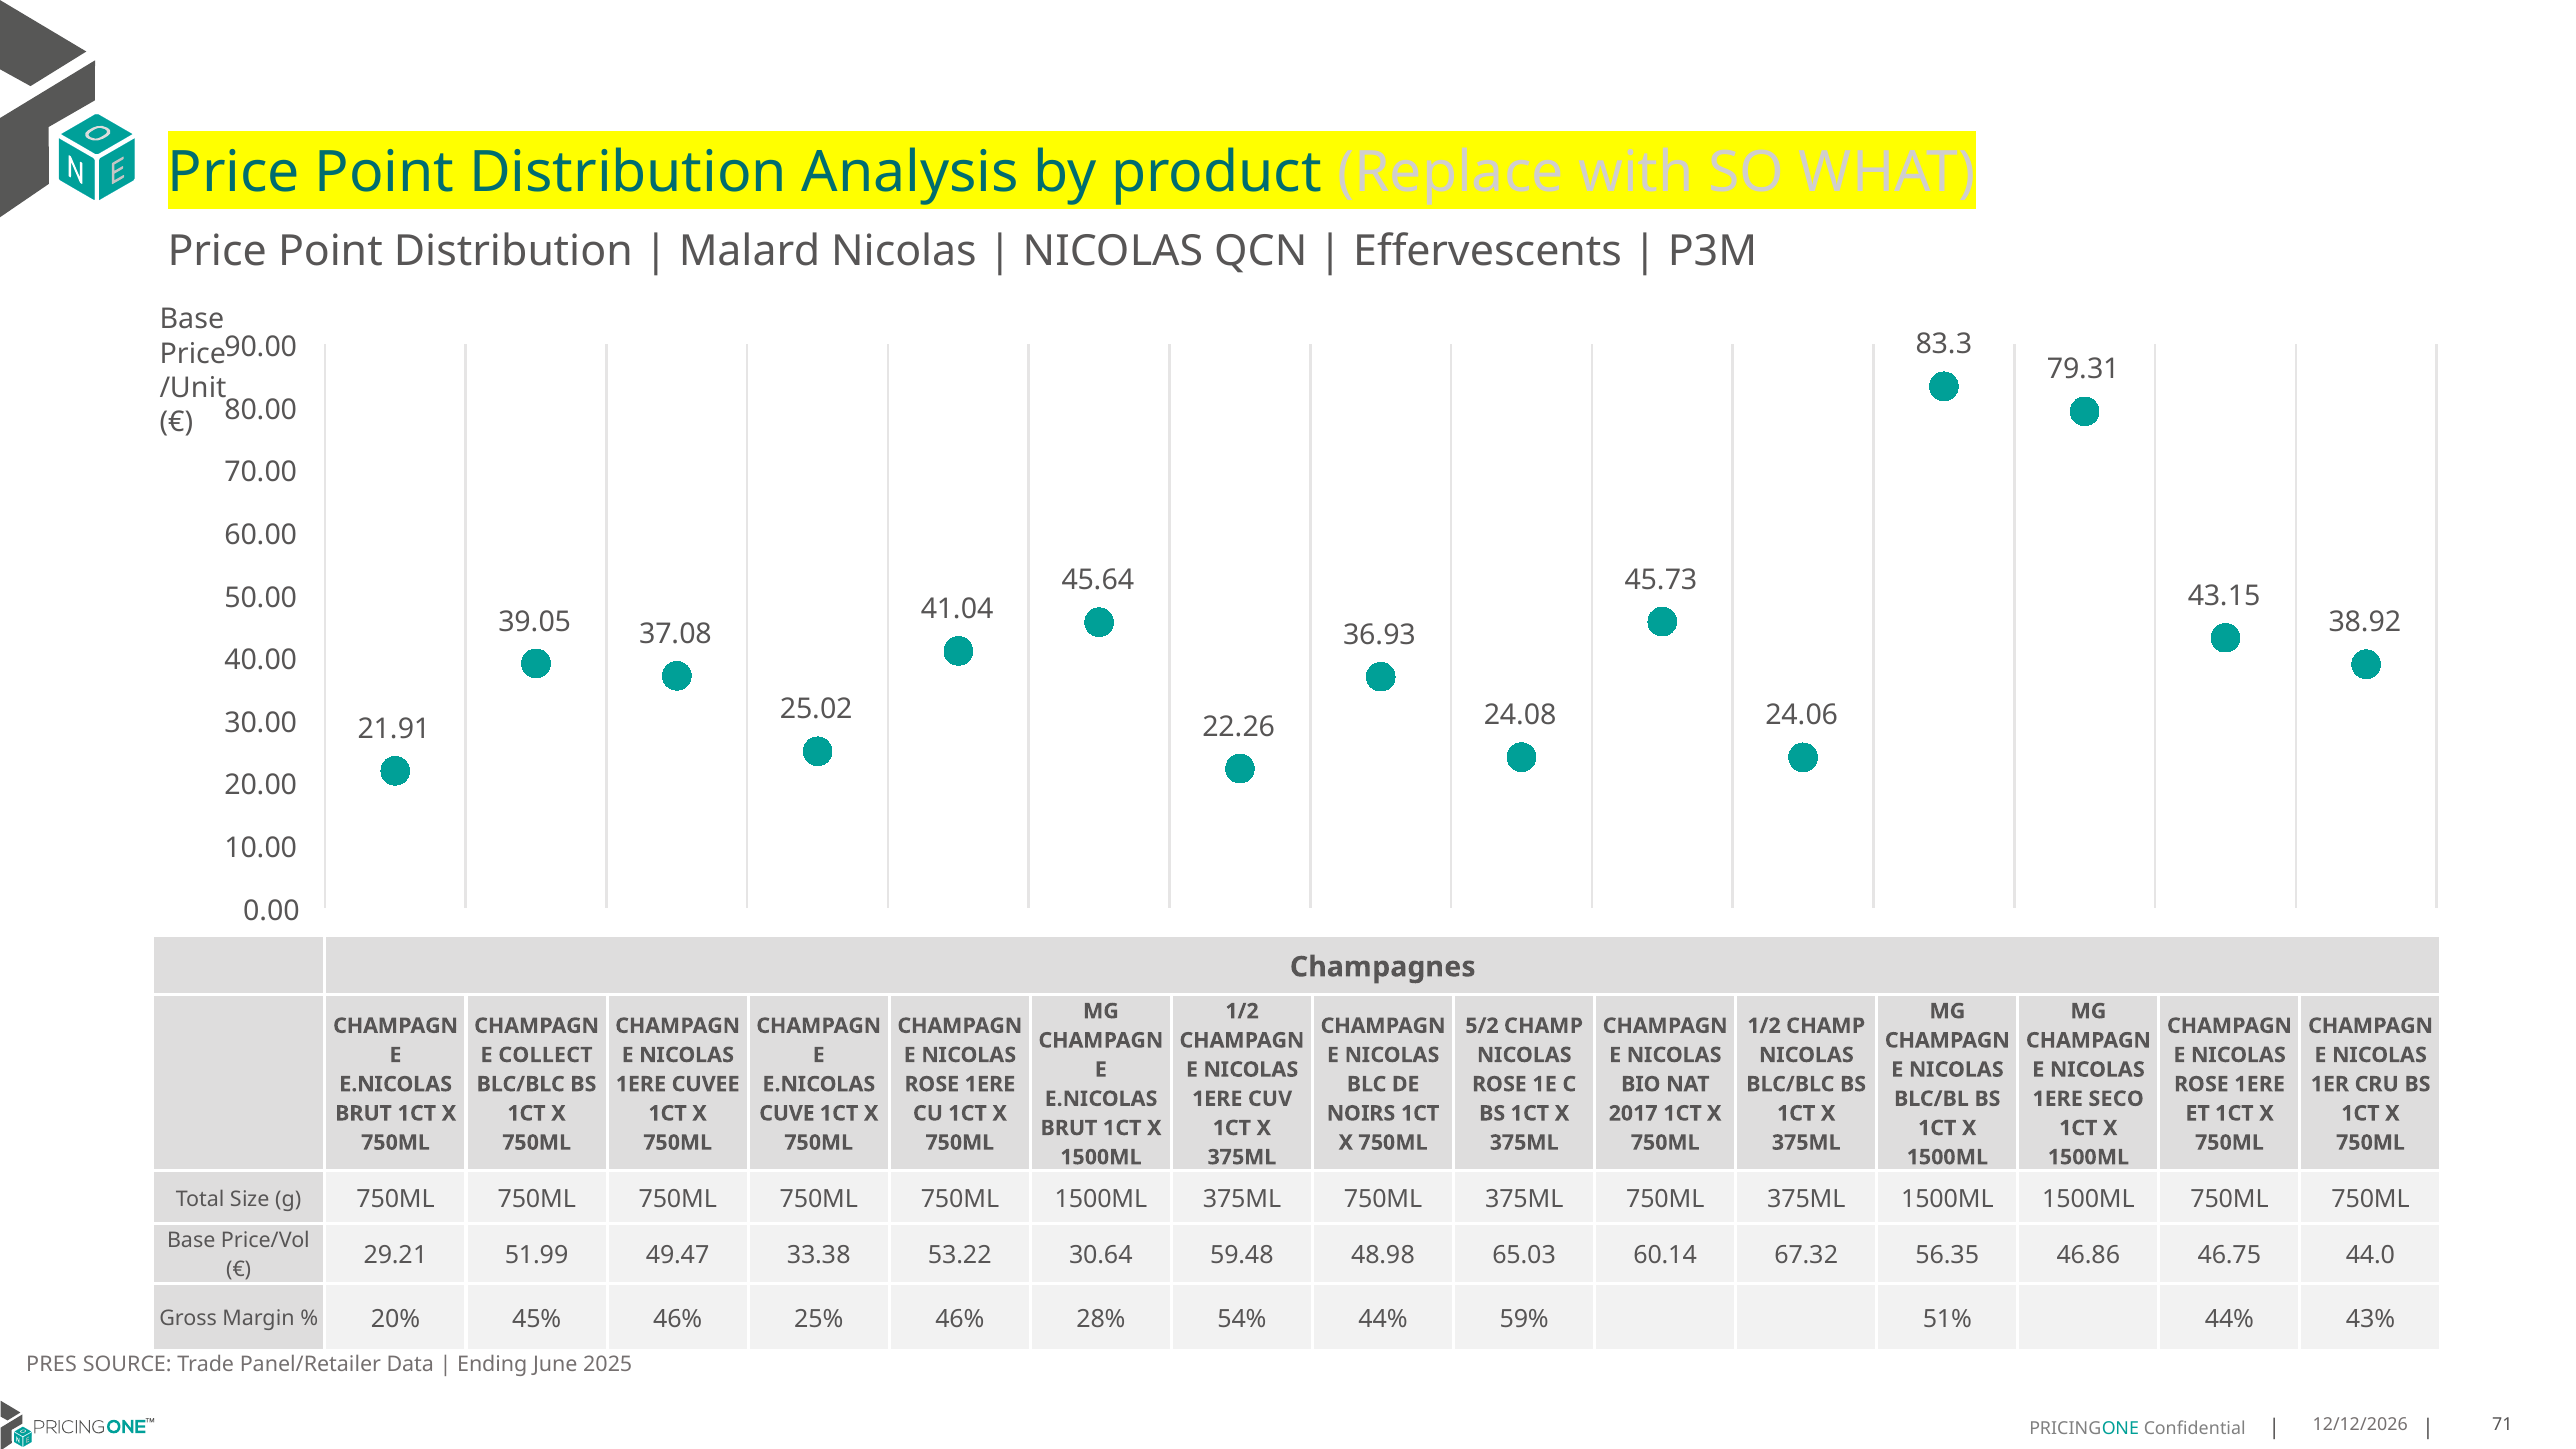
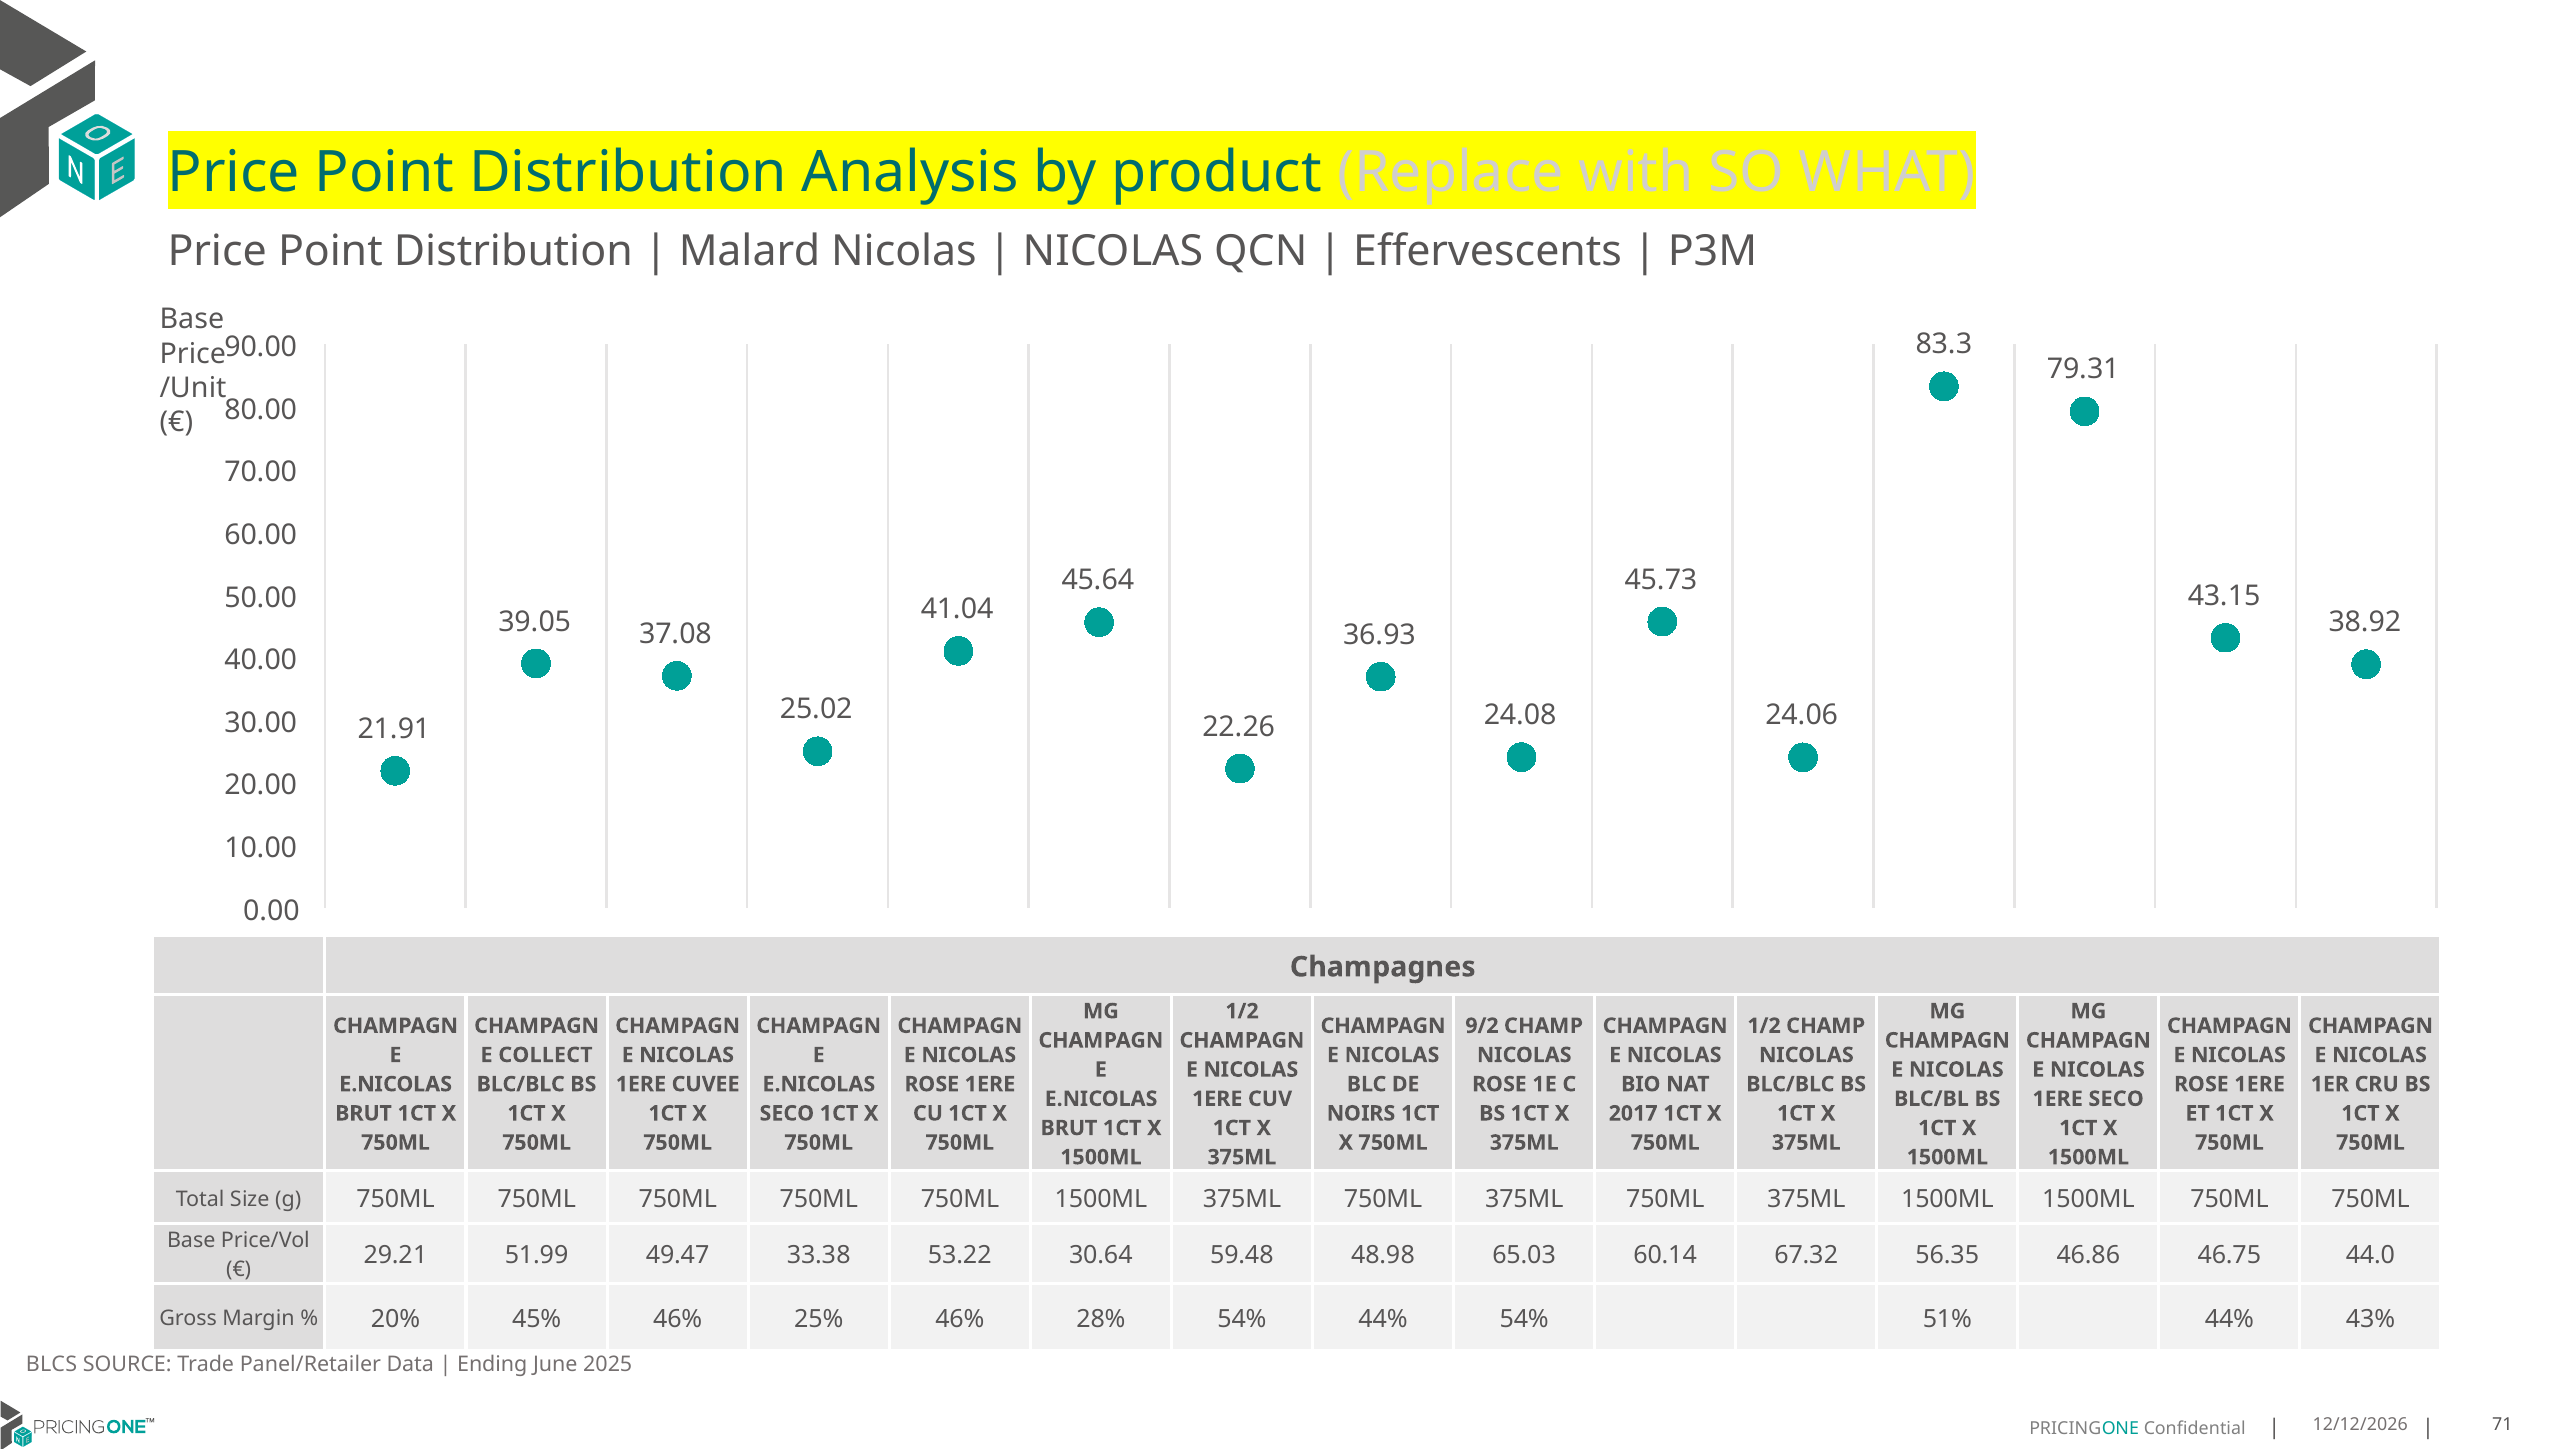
5/2: 5/2 -> 9/2
CUVE at (787, 1113): CUVE -> SECO
44% 59%: 59% -> 54%
PRES: PRES -> BLCS
